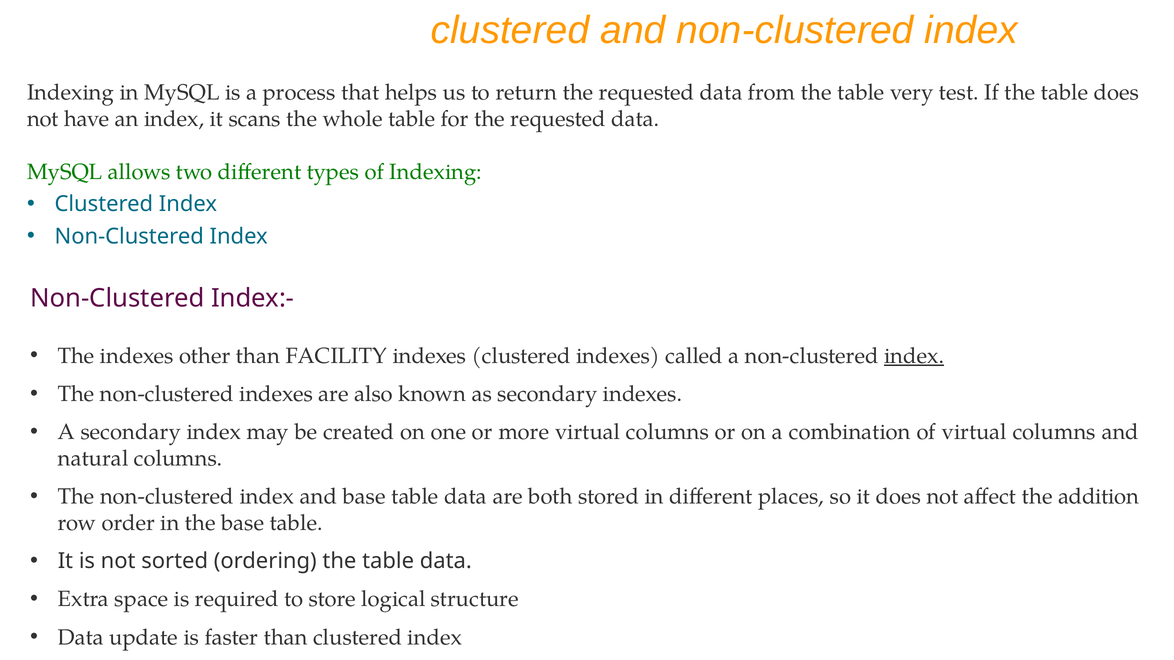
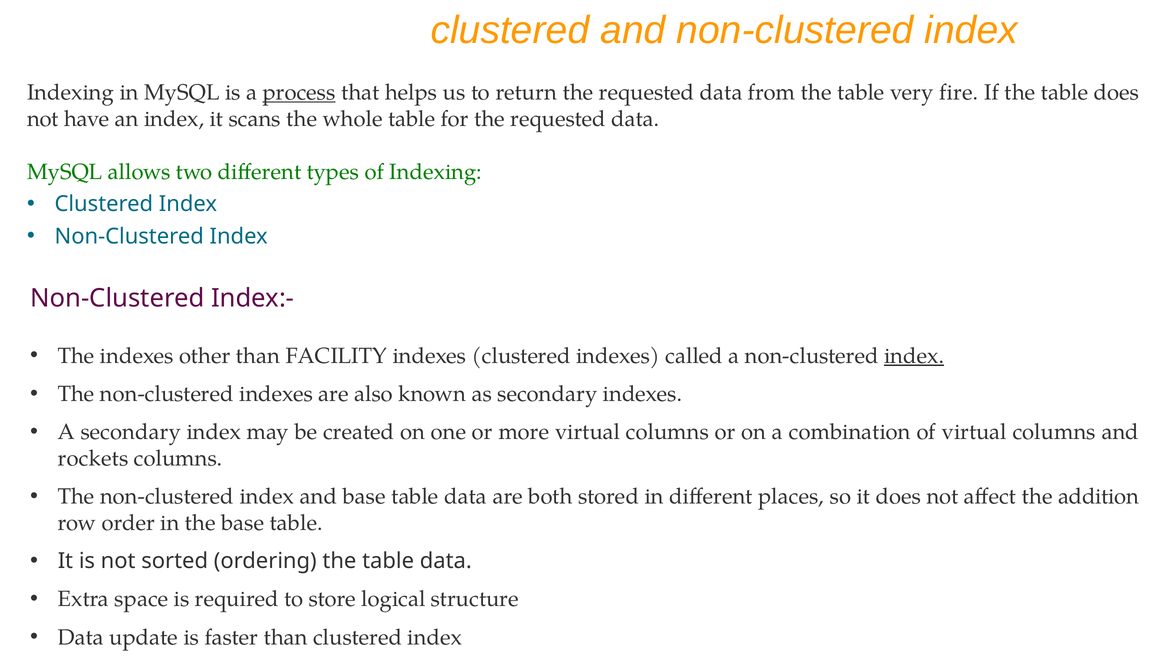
process underline: none -> present
test: test -> fire
natural: natural -> rockets
